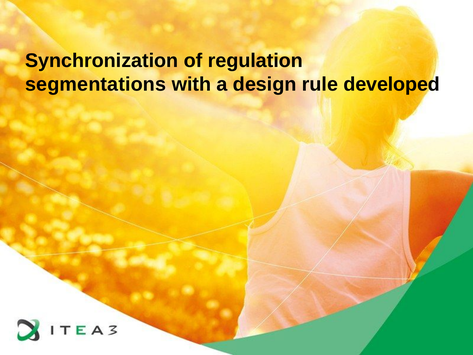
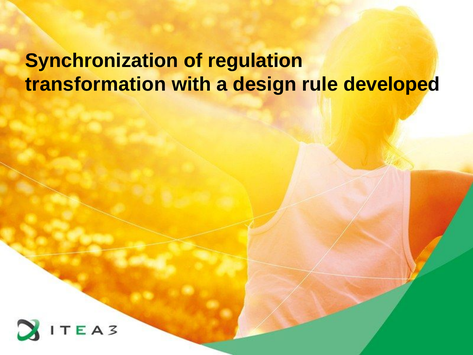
segmentations: segmentations -> transformation
